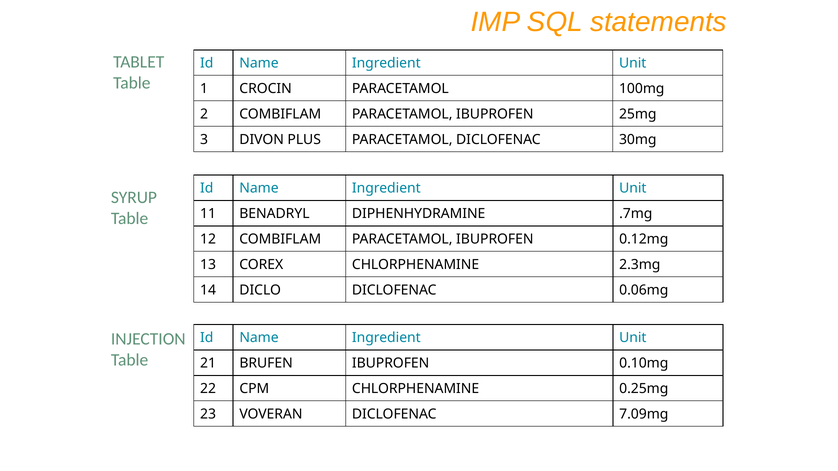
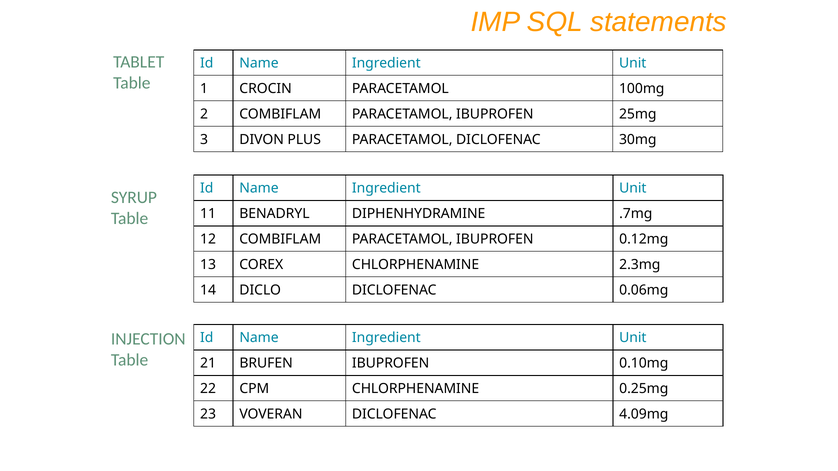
7.09mg: 7.09mg -> 4.09mg
